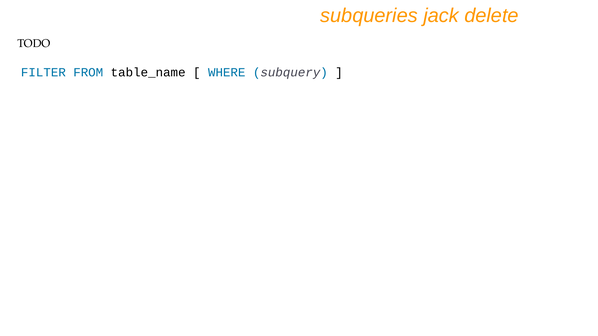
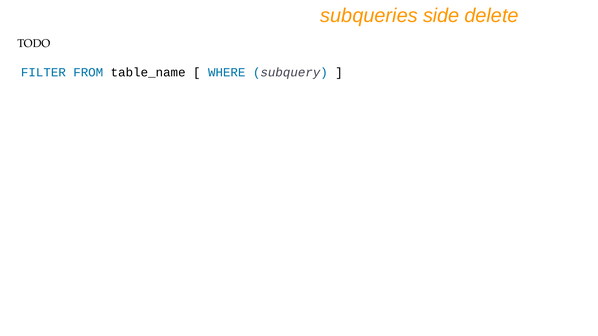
jack: jack -> side
